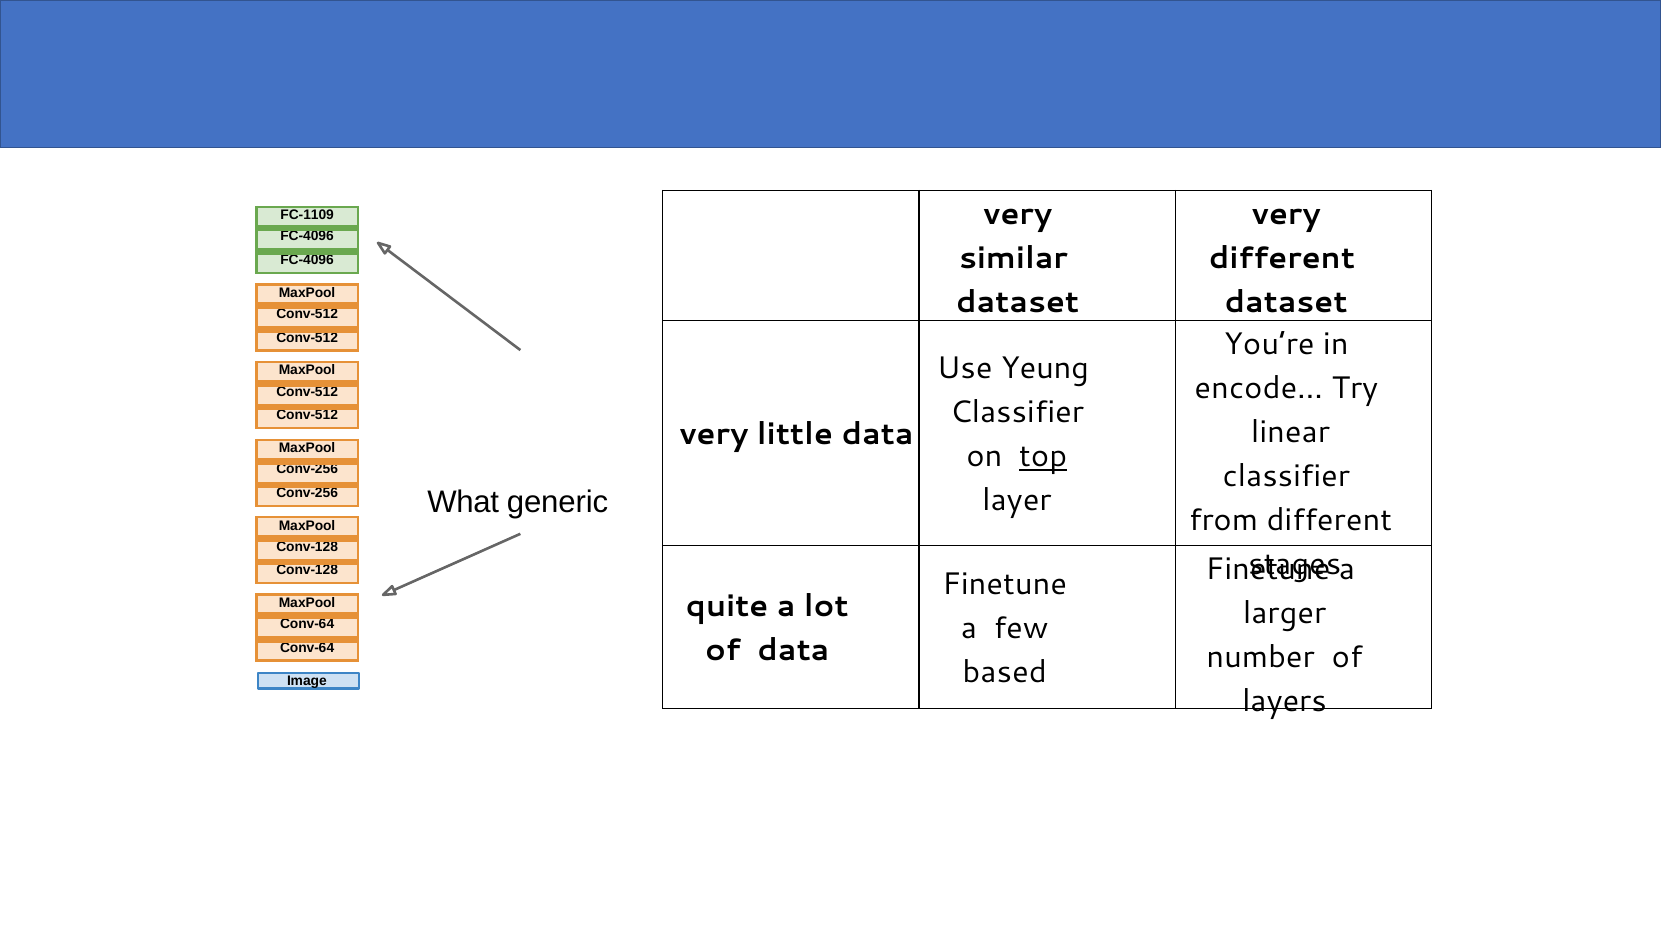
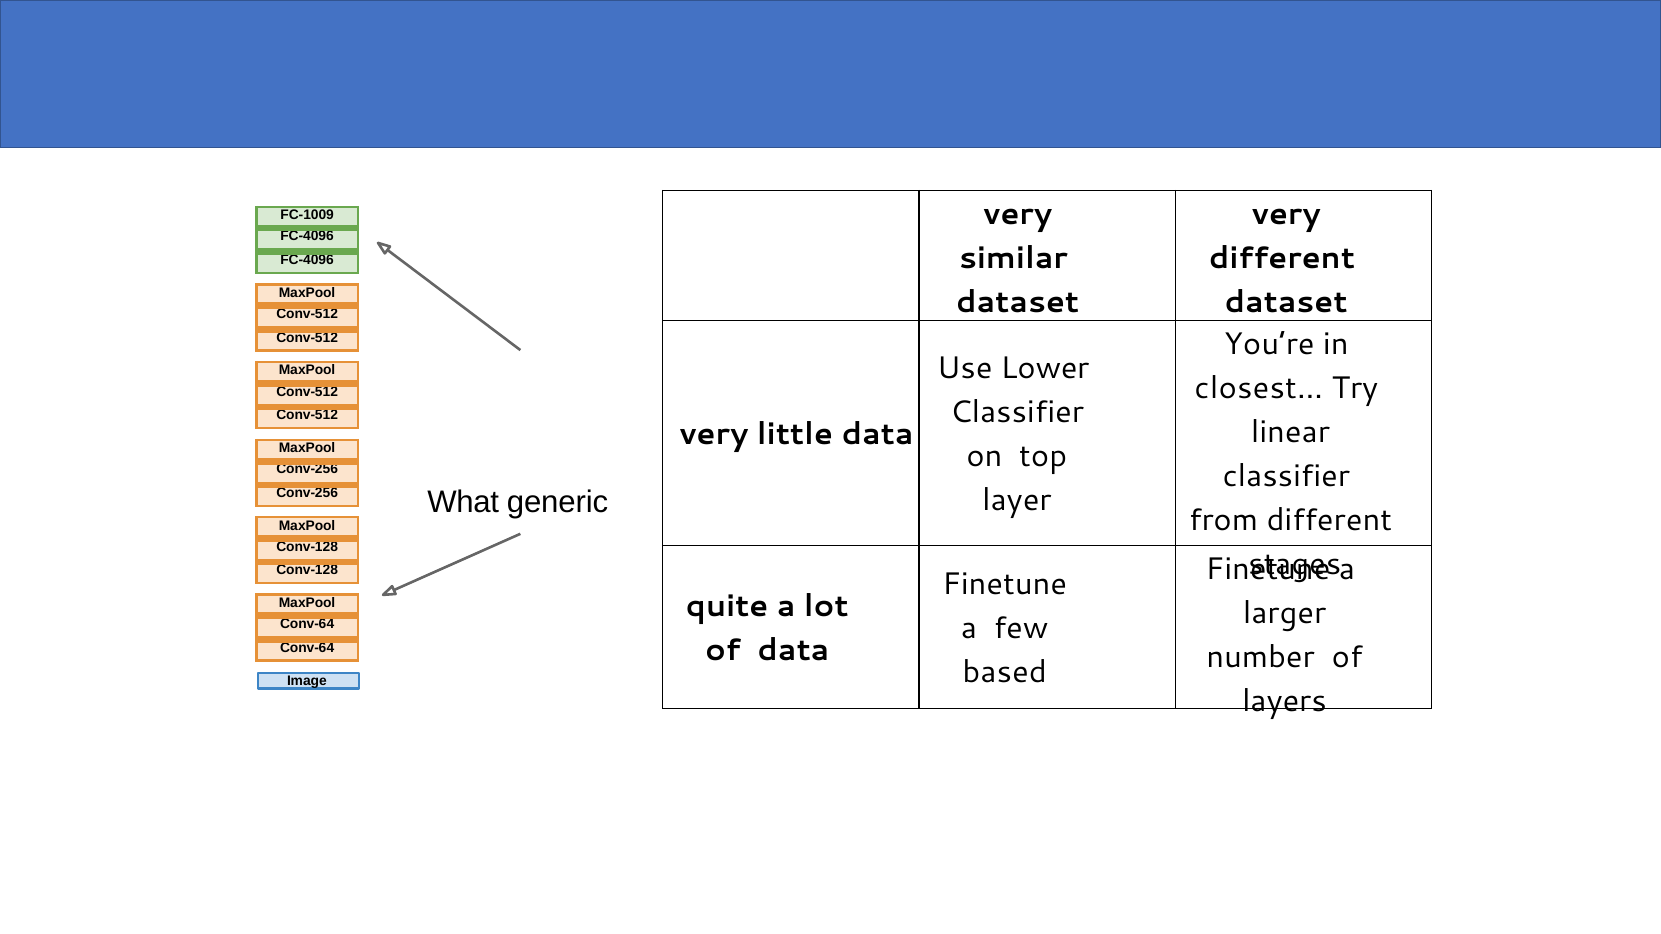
FC-1109: FC-1109 -> FC-1009
Use Yeung: Yeung -> Lower
encode…: encode… -> closest…
top underline: present -> none
